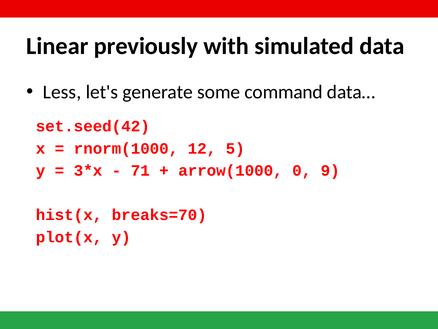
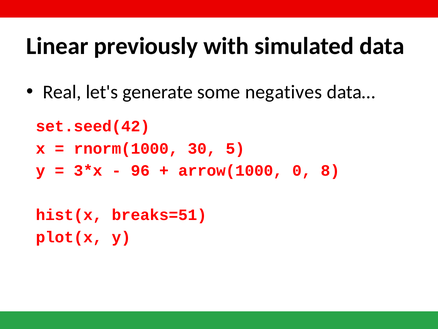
Less: Less -> Real
command: command -> negatives
12: 12 -> 30
71: 71 -> 96
9: 9 -> 8
breaks=70: breaks=70 -> breaks=51
